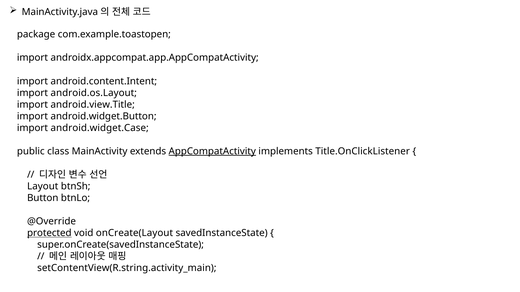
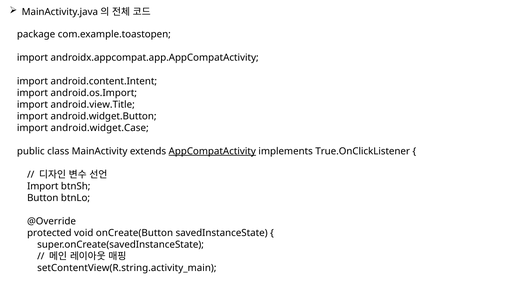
android.os.Layout: android.os.Layout -> android.os.Import
Title.OnClickListener: Title.OnClickListener -> True.OnClickListener
Layout at (43, 187): Layout -> Import
protected underline: present -> none
onCreate(Layout: onCreate(Layout -> onCreate(Button
